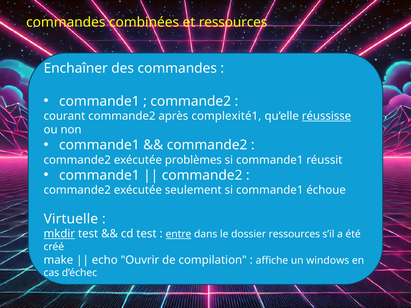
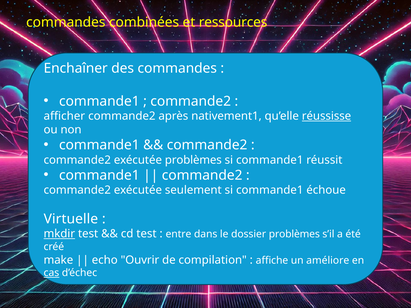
courant: courant -> afficher
complexité1: complexité1 -> nativement1
entre underline: present -> none
dossier ressources: ressources -> problèmes
windows: windows -> améliore
cas underline: none -> present
